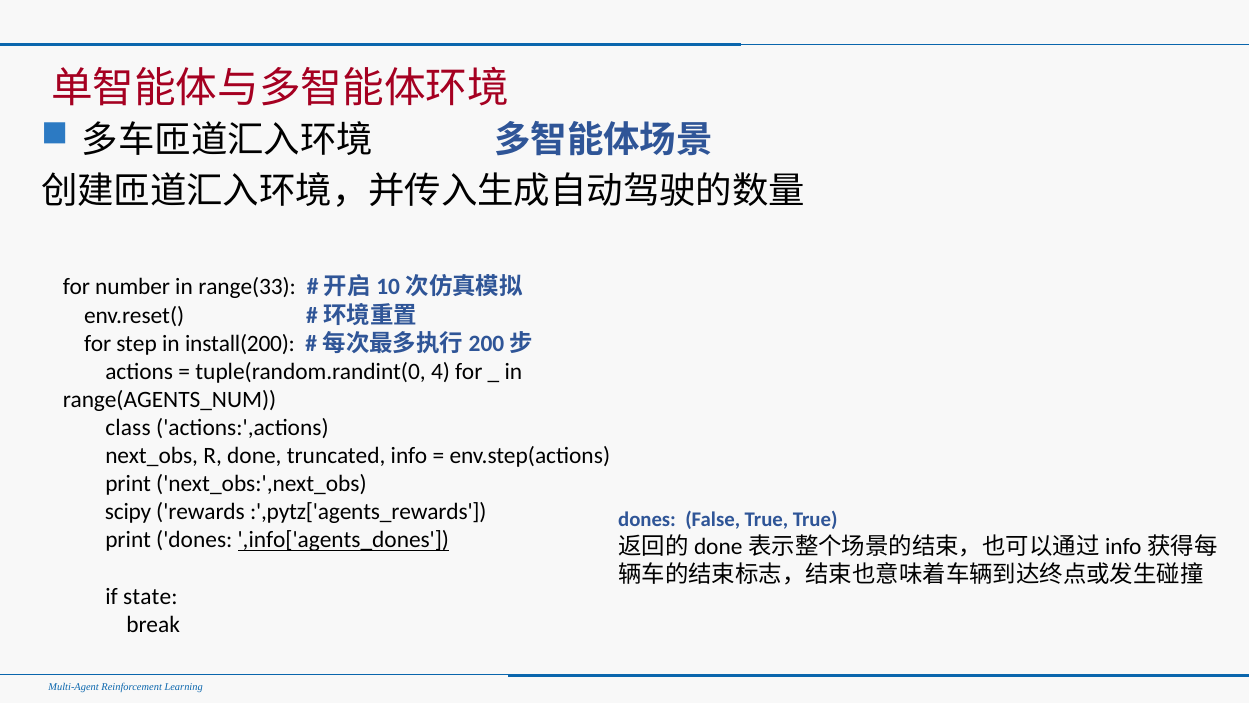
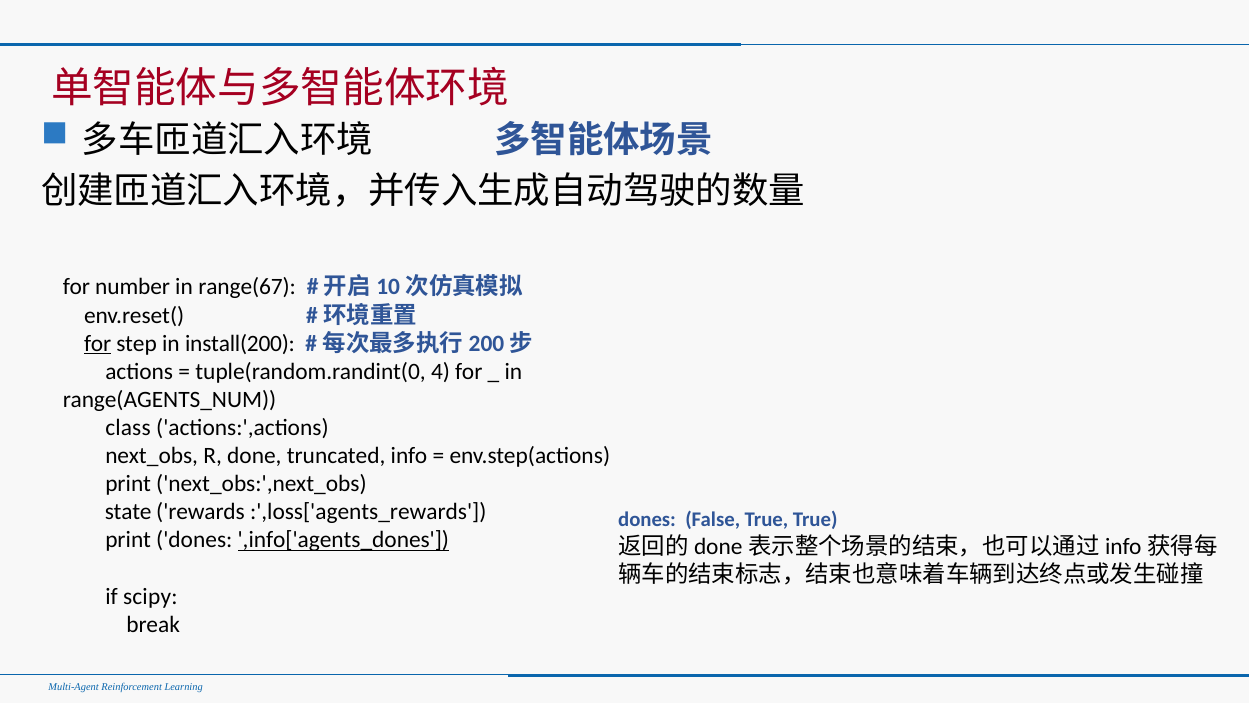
range(33: range(33 -> range(67
for at (98, 343) underline: none -> present
scipy: scipy -> state
:',pytz['agents_rewards: :',pytz['agents_rewards -> :',loss['agents_rewards
state: state -> scipy
